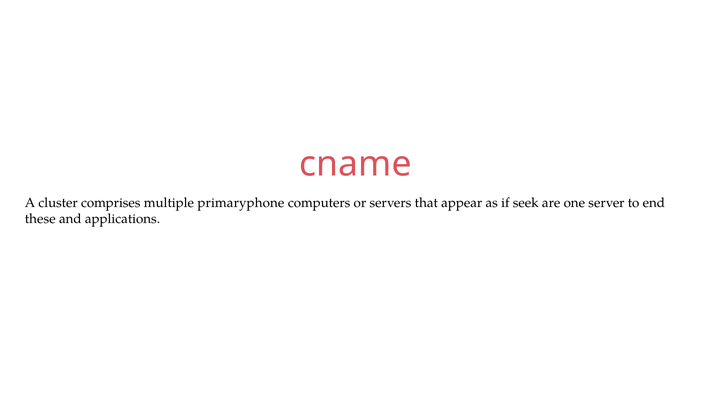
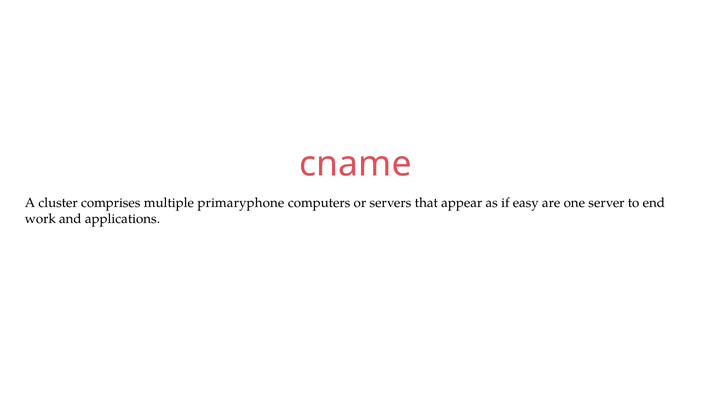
seek: seek -> easy
these: these -> work
